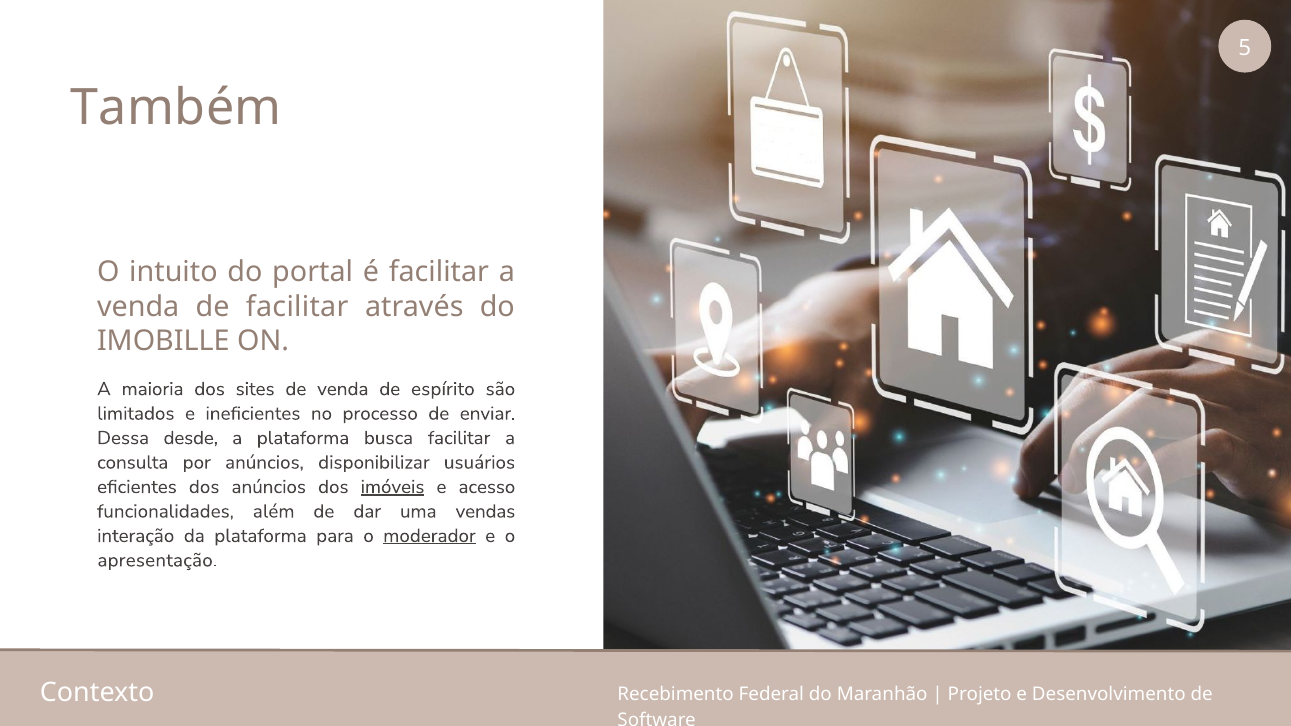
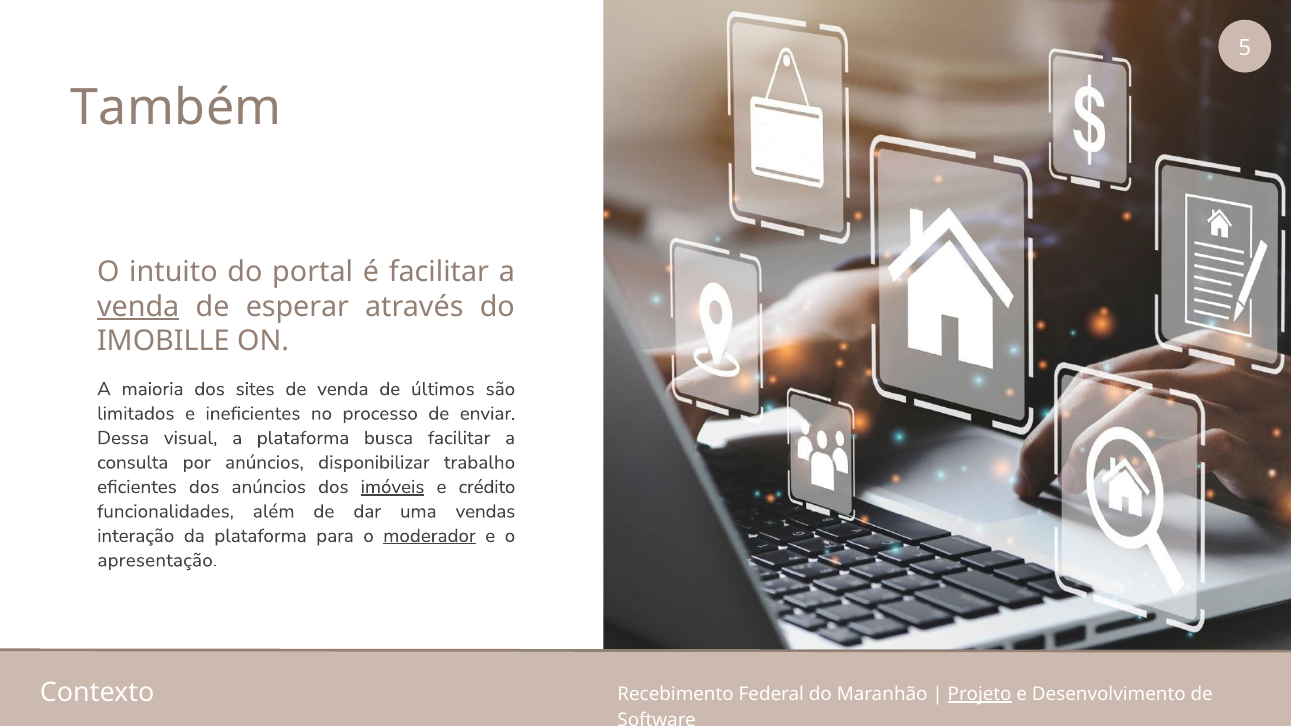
venda at (138, 307) underline: none -> present
de facilitar: facilitar -> esperar
espírito: espírito -> últimos
desde: desde -> visual
usuários: usuários -> trabalho
acesso: acesso -> crédito
Projeto underline: none -> present
